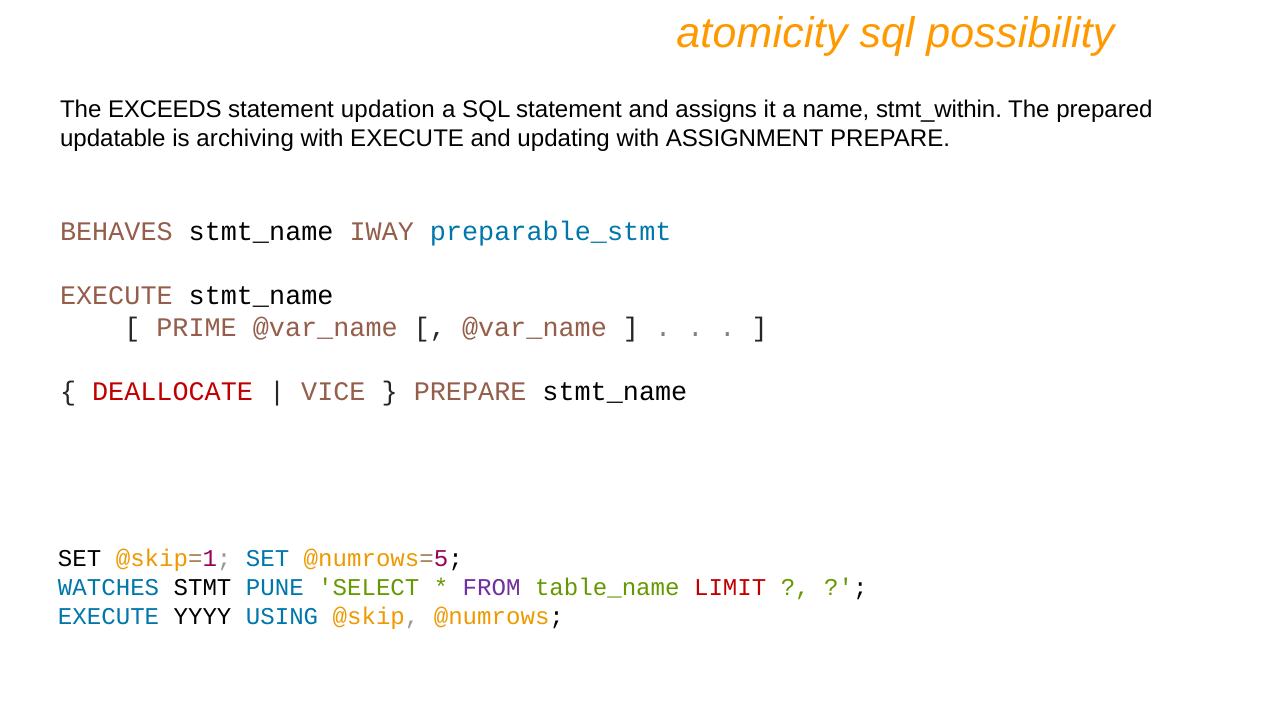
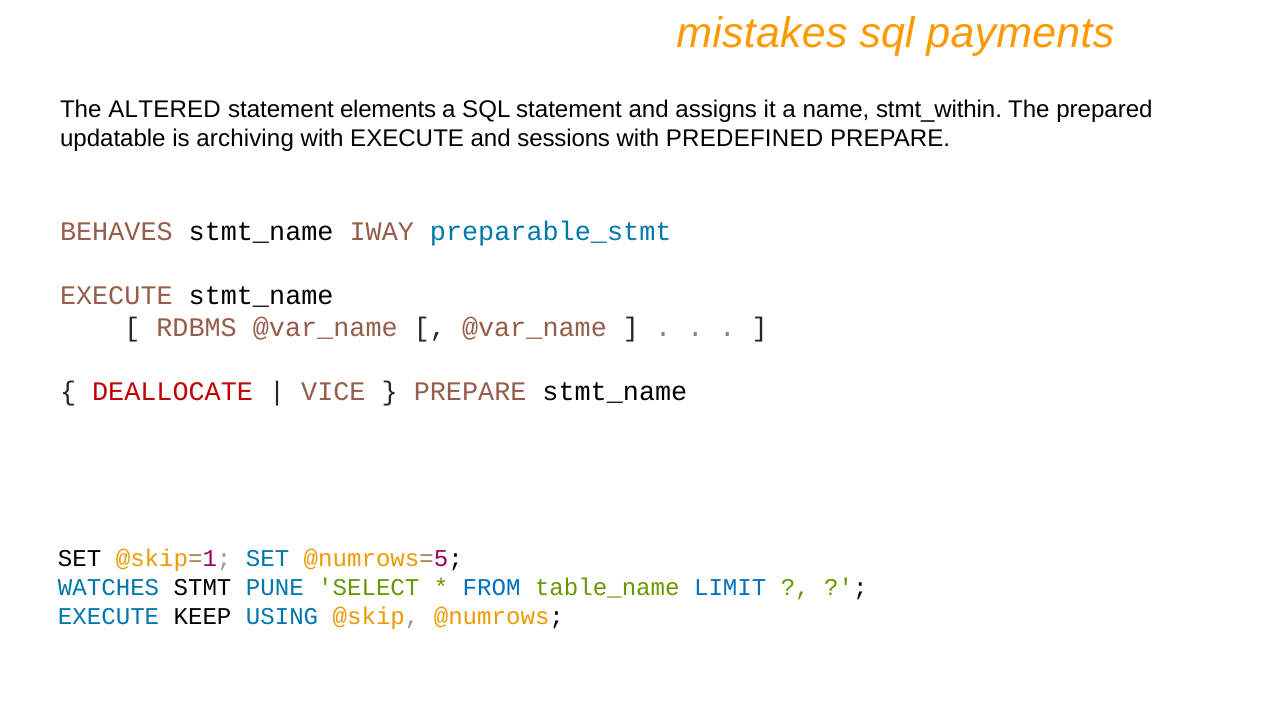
atomicity: atomicity -> mistakes
possibility: possibility -> payments
EXCEEDS: EXCEEDS -> ALTERED
updation: updation -> elements
updating: updating -> sessions
ASSIGNMENT: ASSIGNMENT -> PREDEFINED
PRIME: PRIME -> RDBMS
FROM colour: purple -> blue
LIMIT colour: red -> blue
YYYY: YYYY -> KEEP
